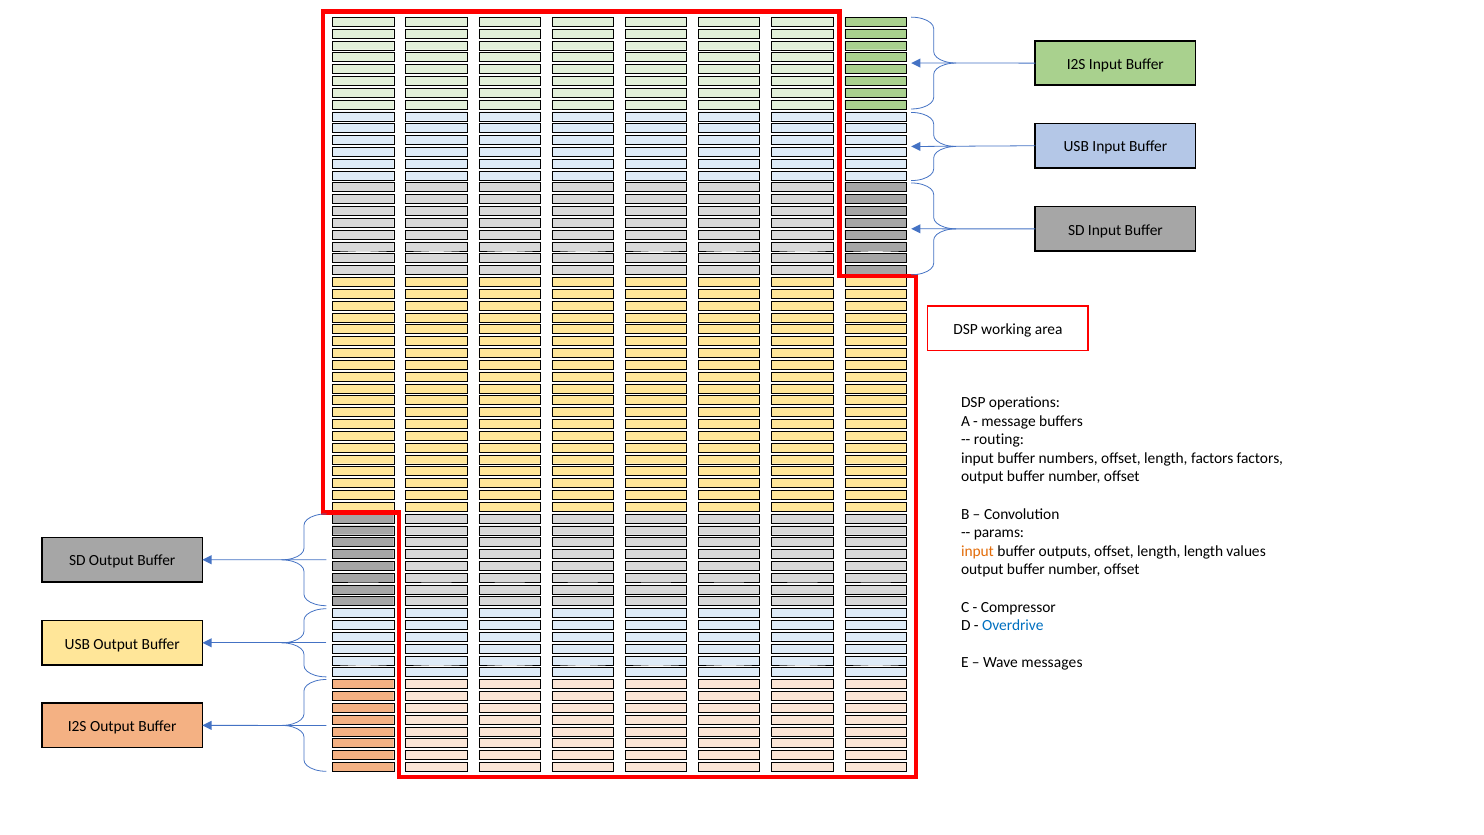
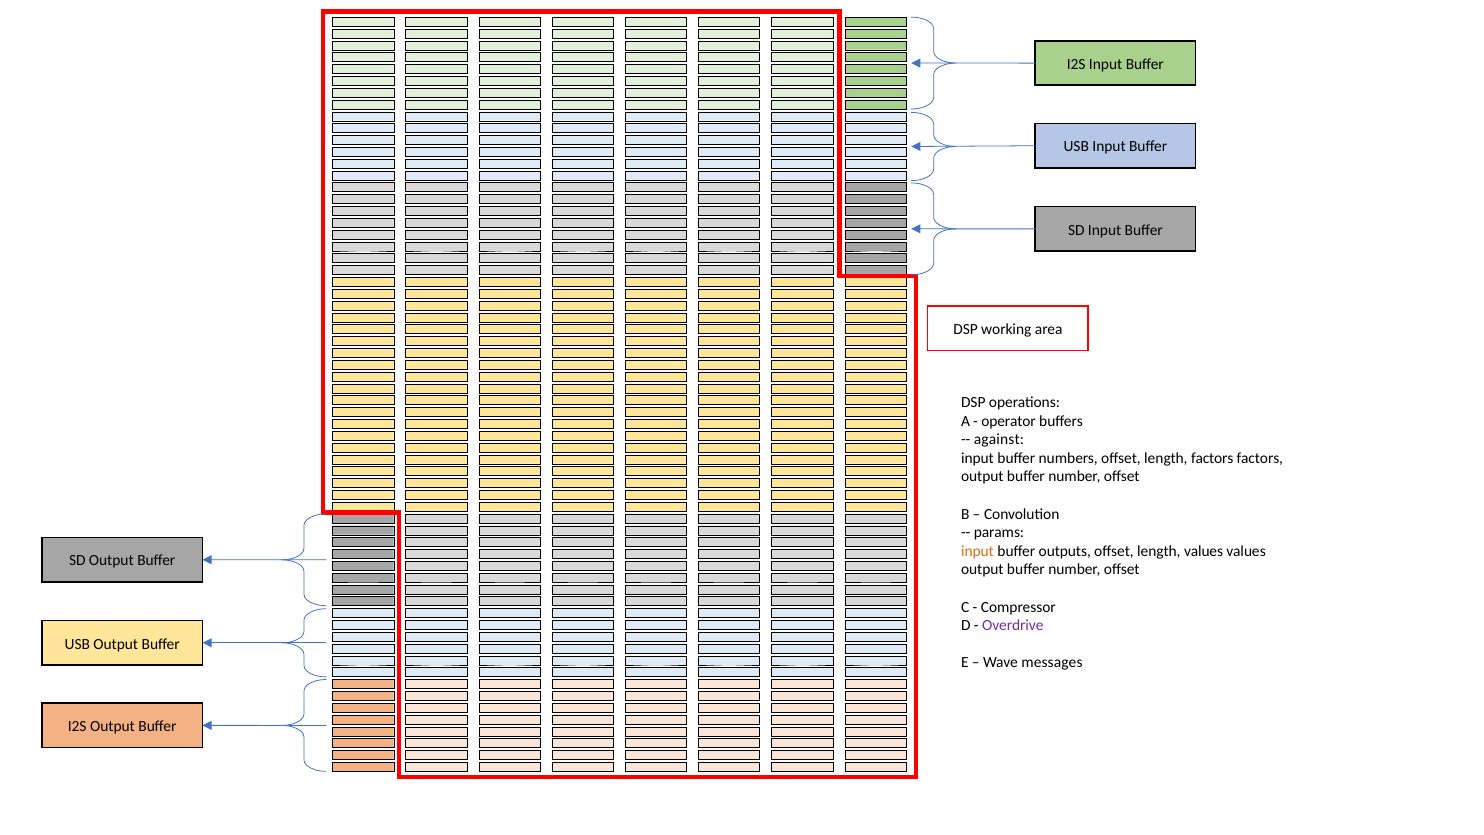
message: message -> operator
routing: routing -> against
length length: length -> values
Overdrive colour: blue -> purple
